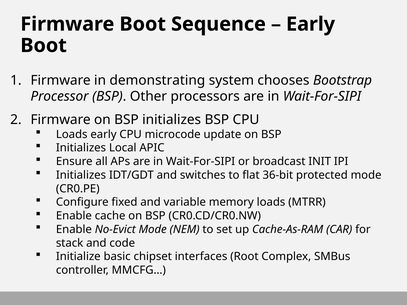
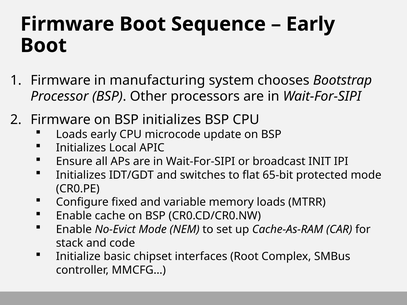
demonstrating: demonstrating -> manufacturing
36-bit: 36-bit -> 65-bit
